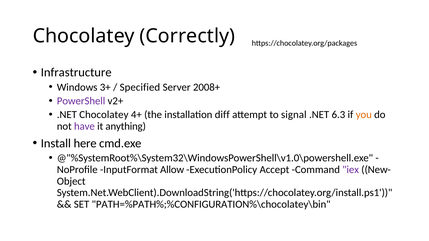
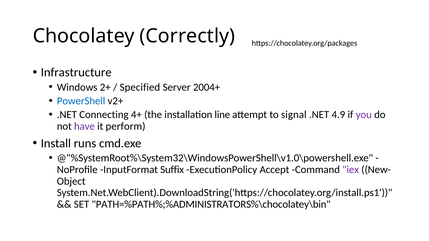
3+: 3+ -> 2+
2008+: 2008+ -> 2004+
PowerShell colour: purple -> blue
.NET Chocolatey: Chocolatey -> Connecting
diff: diff -> line
6.3: 6.3 -> 4.9
you colour: orange -> purple
anything: anything -> perform
here: here -> runs
Allow: Allow -> Suffix
PATH=%PATH%;%CONFIGURATION%\chocolatey\bin: PATH=%PATH%;%CONFIGURATION%\chocolatey\bin -> PATH=%PATH%;%ADMINISTRATORS%\chocolatey\bin
